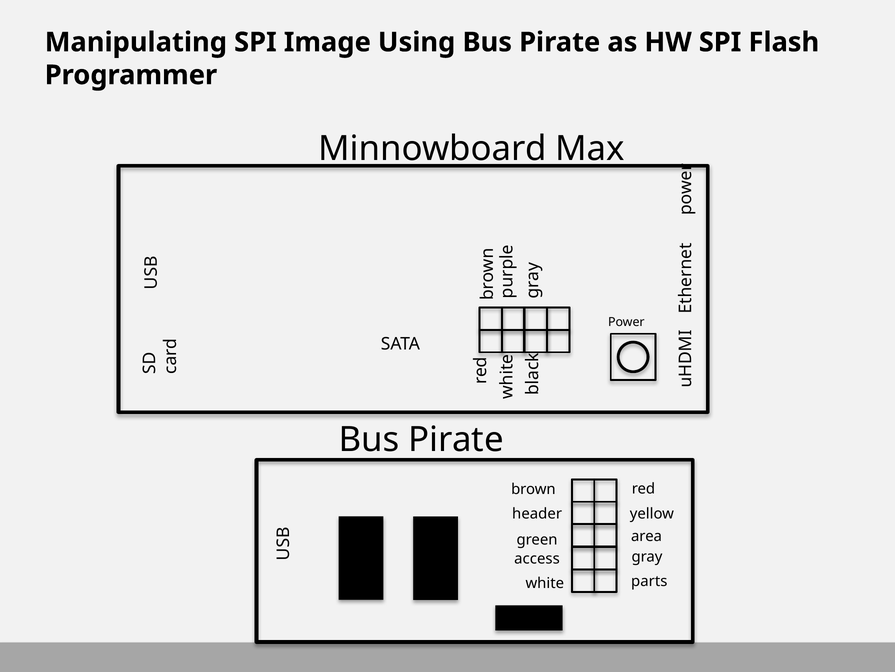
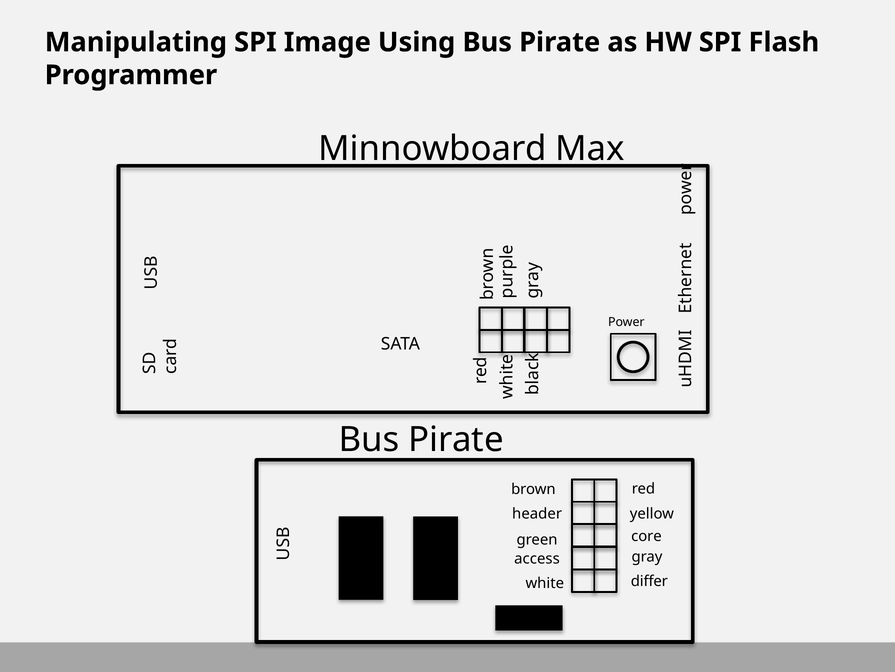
area: area -> core
parts: parts -> differ
